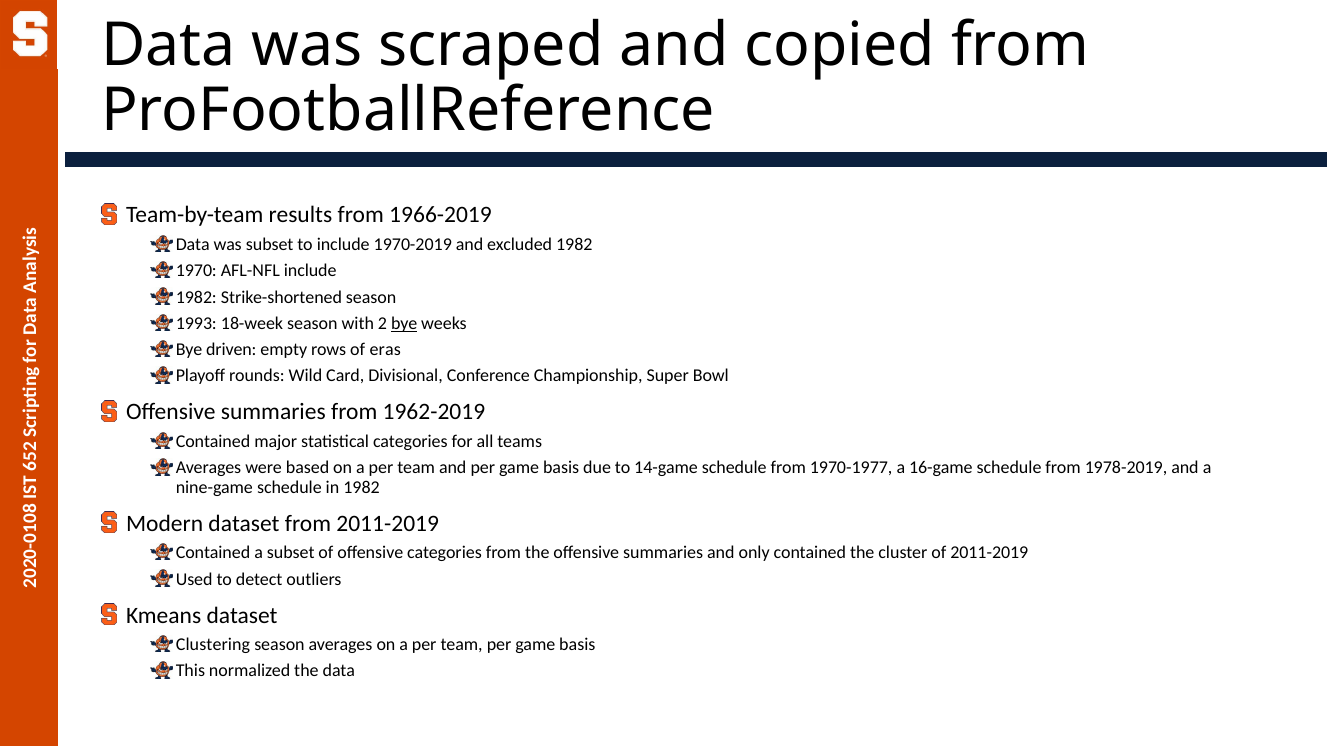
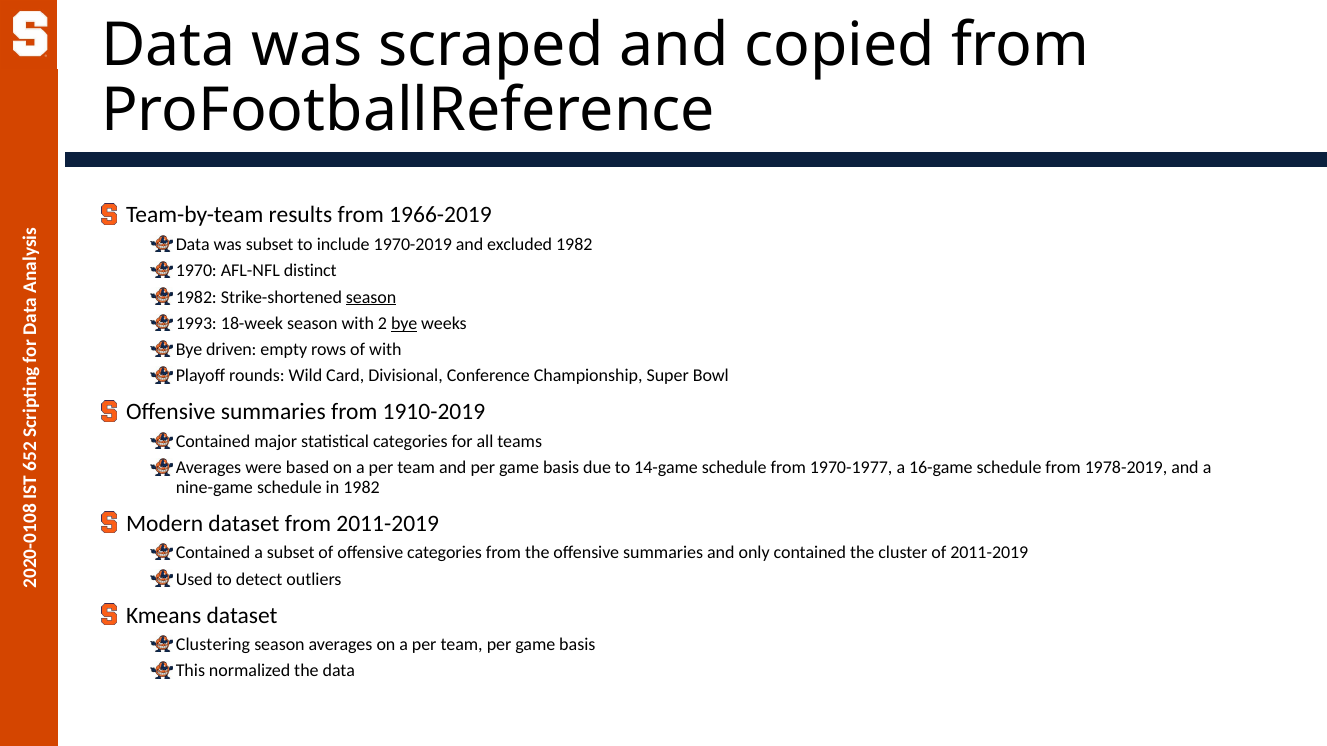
AFL-NFL include: include -> distinct
season at (371, 297) underline: none -> present
of eras: eras -> with
1962-2019: 1962-2019 -> 1910-2019
